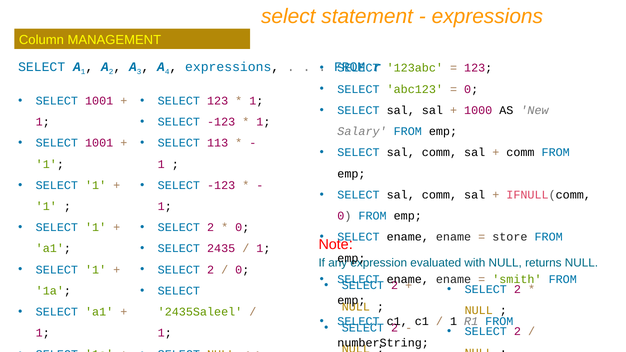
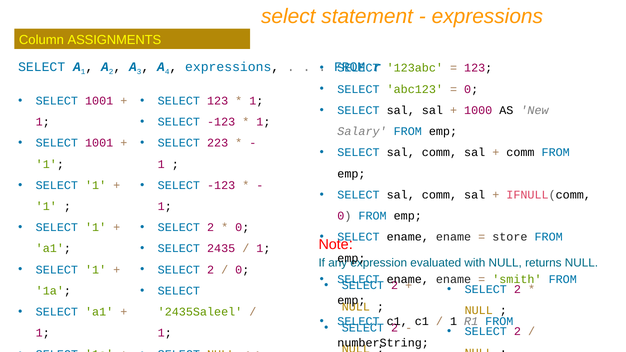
MANAGEMENT: MANAGEMENT -> ASSIGNMENTS
113: 113 -> 223
